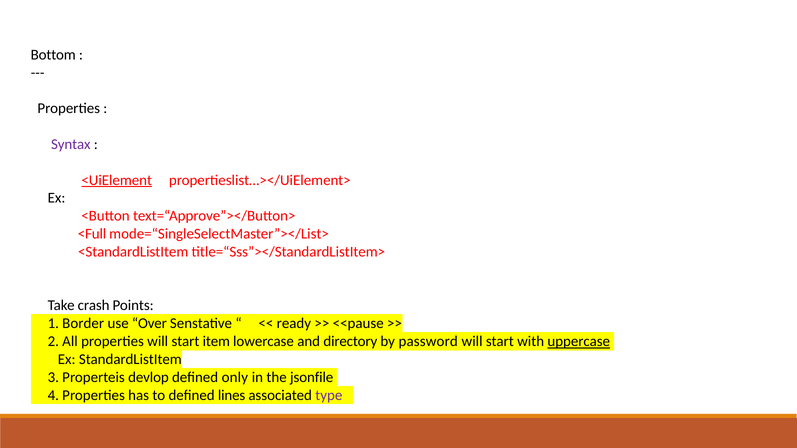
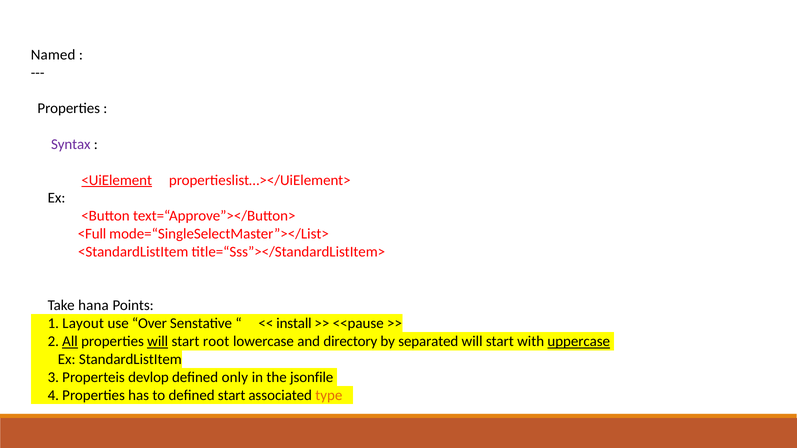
Bottom: Bottom -> Named
crash: crash -> hana
Border: Border -> Layout
ready: ready -> install
All underline: none -> present
will at (158, 342) underline: none -> present
item: item -> root
password: password -> separated
defined lines: lines -> start
type colour: purple -> orange
